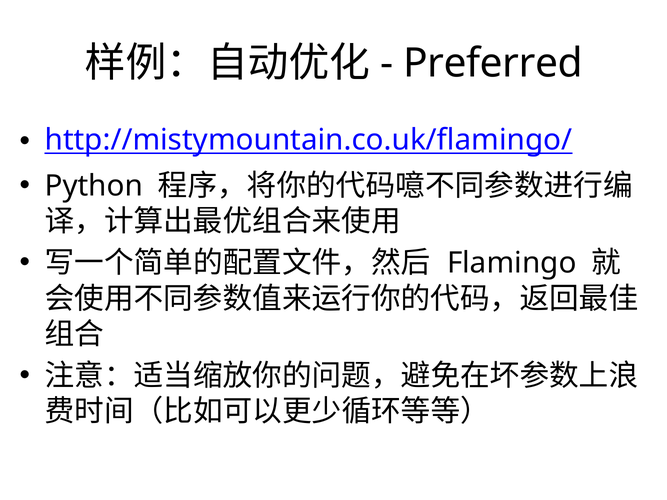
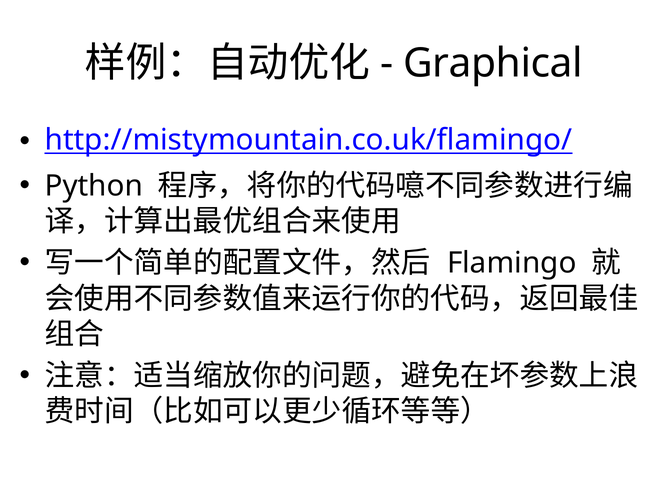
Preferred: Preferred -> Graphical
